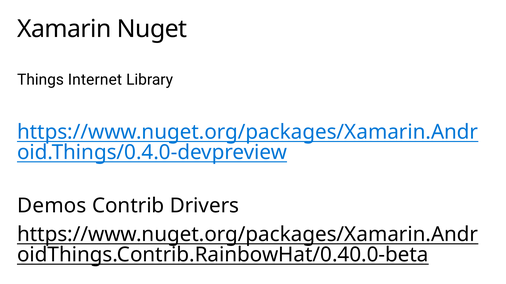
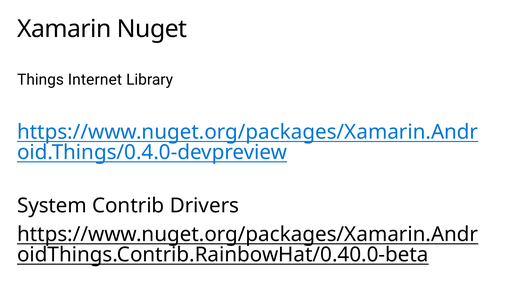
Demos: Demos -> System
